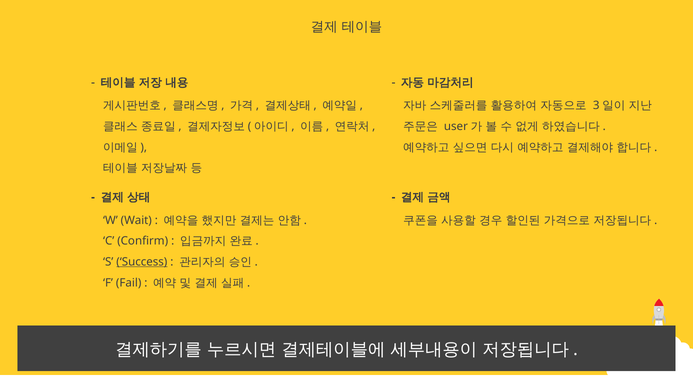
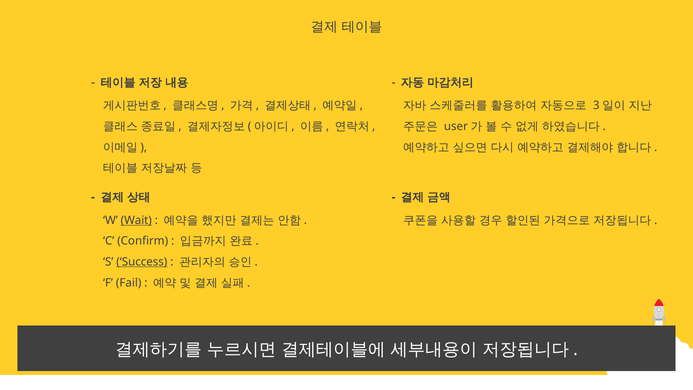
Wait underline: none -> present
